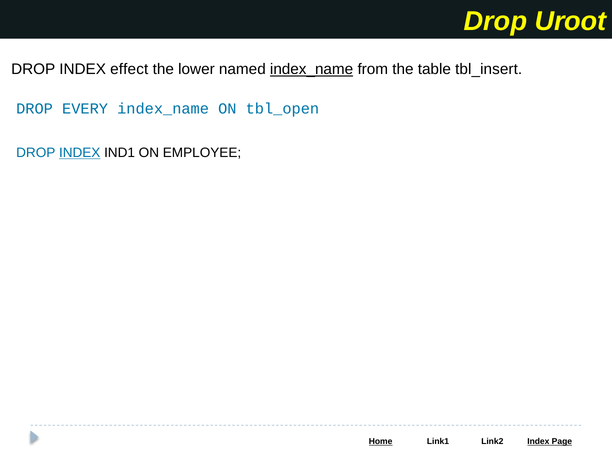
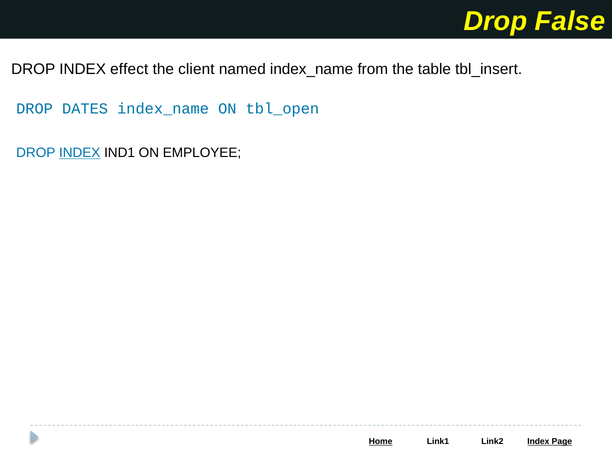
Uroot: Uroot -> False
lower: lower -> client
index_name at (312, 69) underline: present -> none
EVERY: EVERY -> DATES
